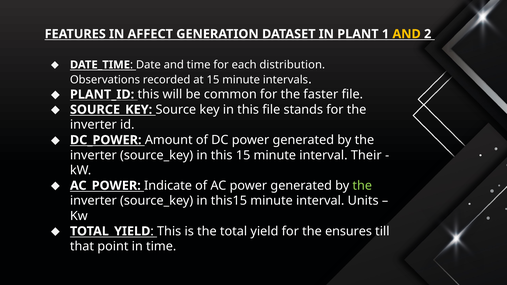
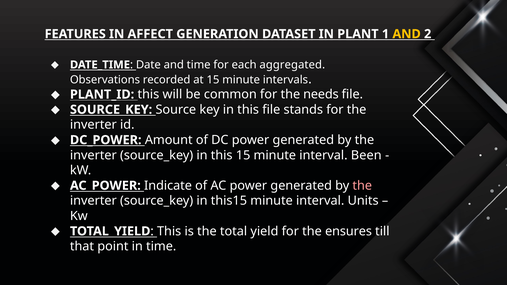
distribution: distribution -> aggregated
faster: faster -> needs
Their: Their -> Been
the at (362, 186) colour: light green -> pink
